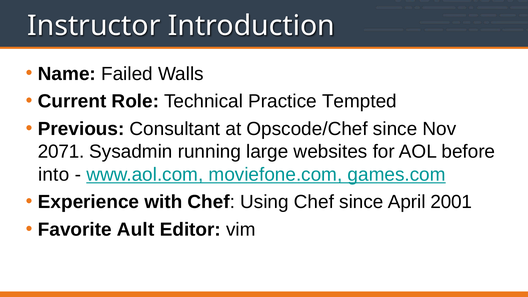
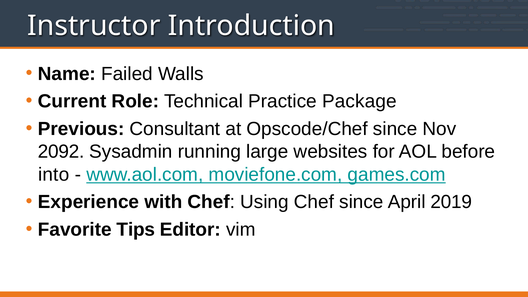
Tempted: Tempted -> Package
2071: 2071 -> 2092
2001: 2001 -> 2019
Ault: Ault -> Tips
